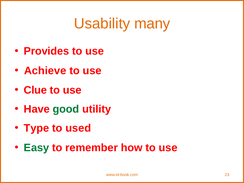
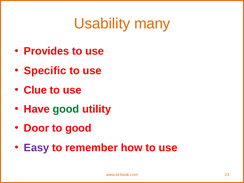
Achieve: Achieve -> Specific
Type: Type -> Door
to used: used -> good
Easy colour: green -> purple
